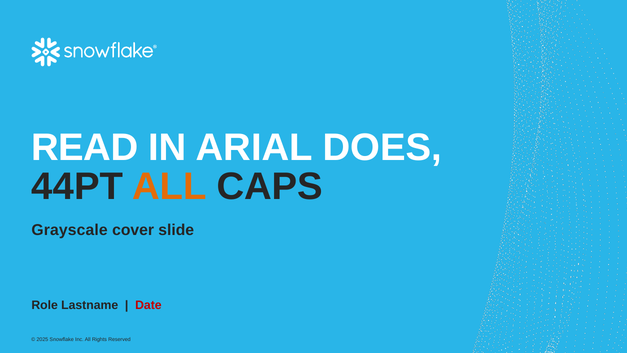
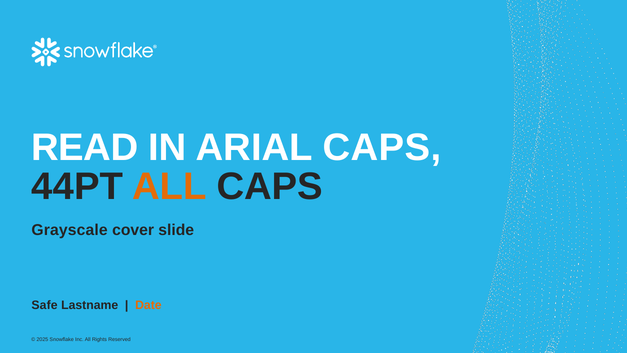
ARIAL DOES: DOES -> CAPS
Role: Role -> Safe
Date colour: red -> orange
